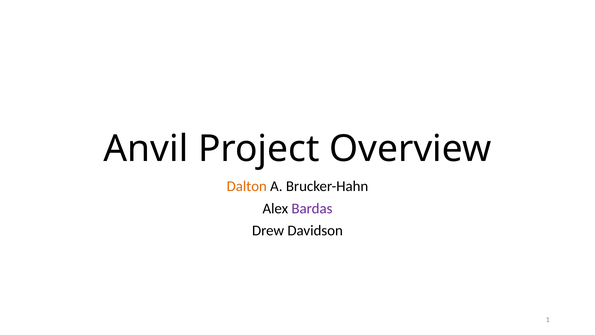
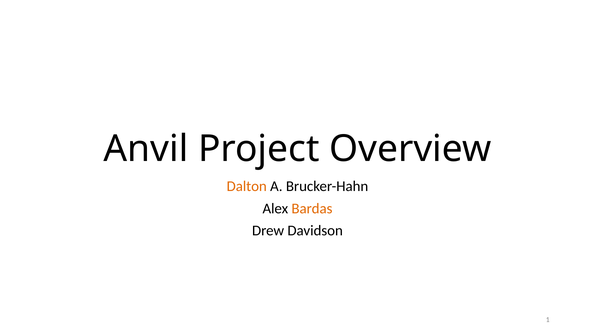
Bardas colour: purple -> orange
